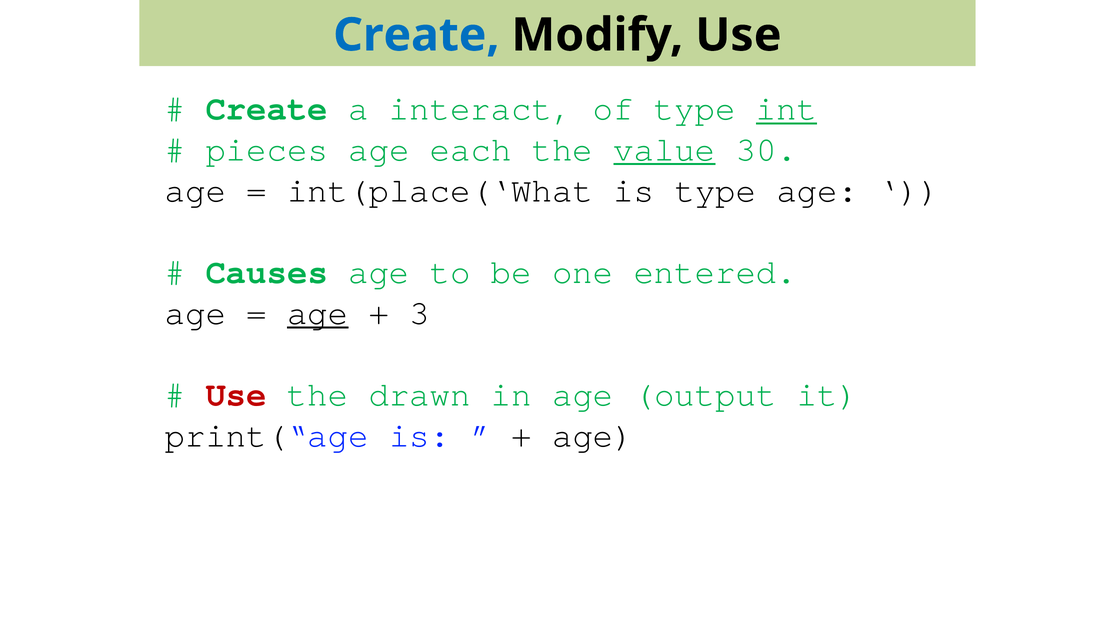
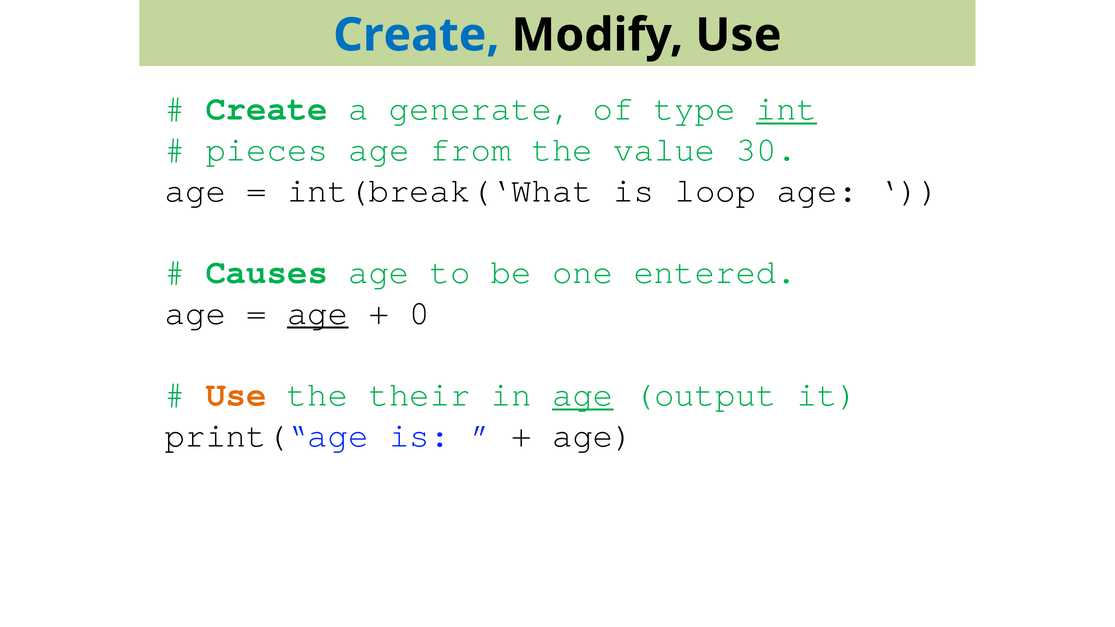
interact: interact -> generate
each: each -> from
value underline: present -> none
int(place(‘What: int(place(‘What -> int(break(‘What
is type: type -> loop
3: 3 -> 0
Use at (236, 395) colour: red -> orange
drawn: drawn -> their
age at (583, 395) underline: none -> present
